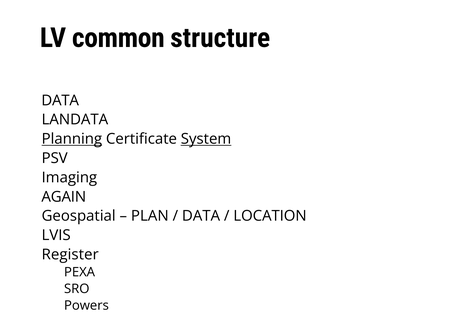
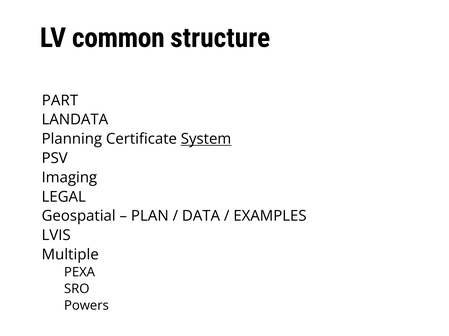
DATA at (60, 101): DATA -> PART
Planning underline: present -> none
AGAIN: AGAIN -> LEGAL
LOCATION: LOCATION -> EXAMPLES
Register: Register -> Multiple
